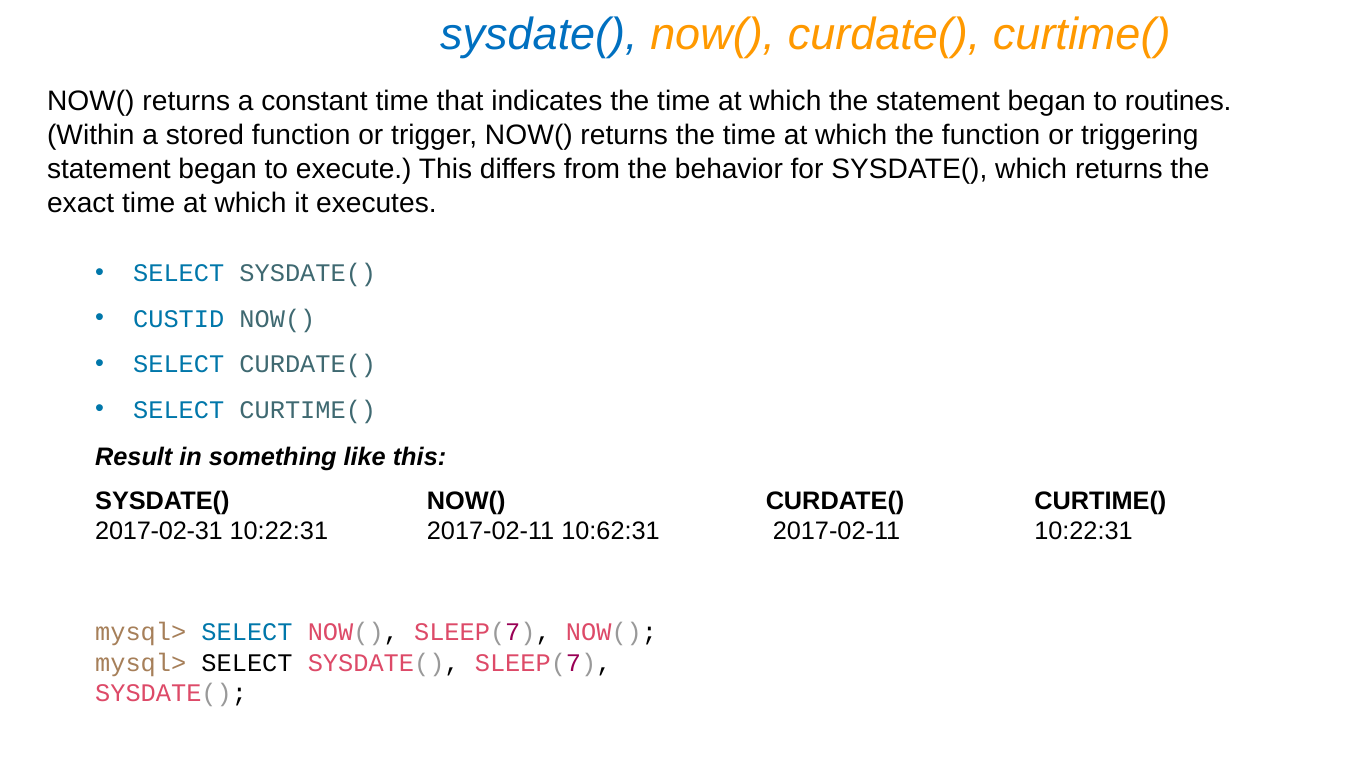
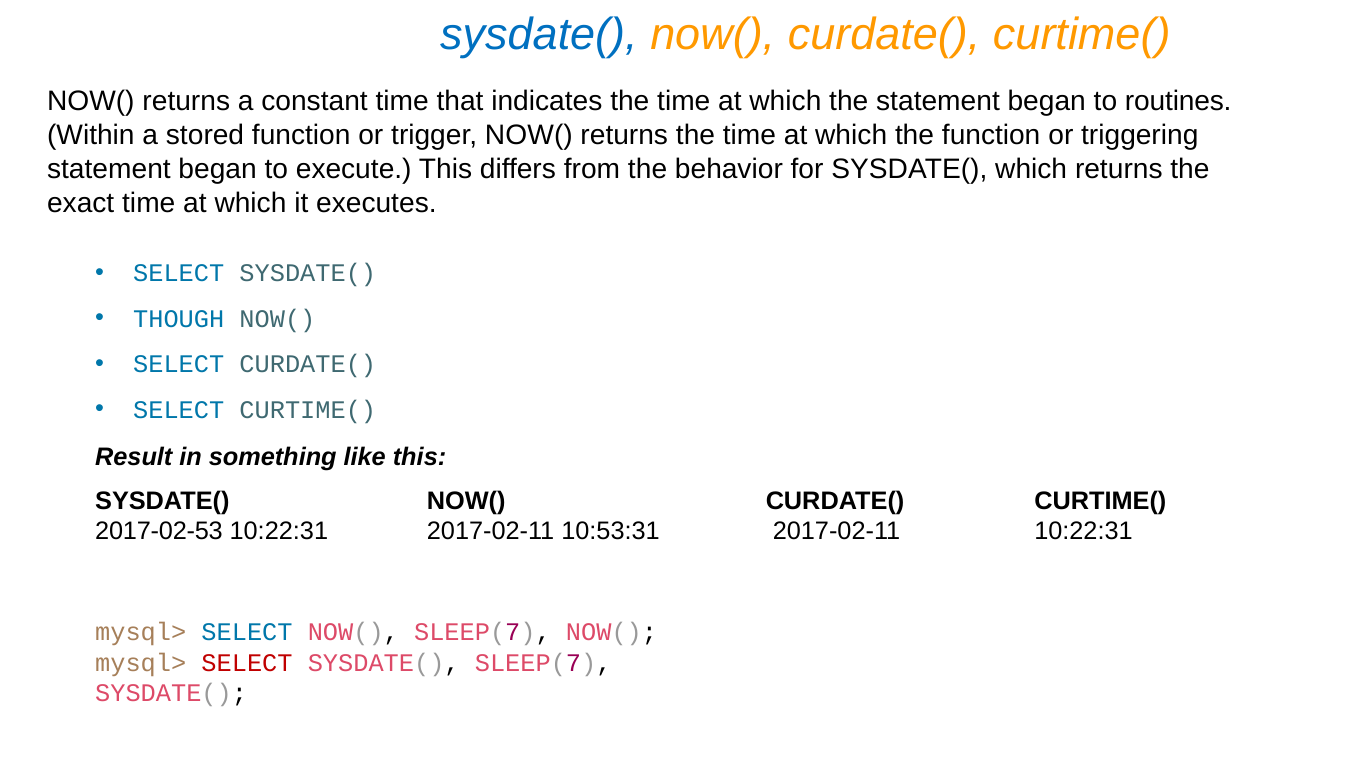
CUSTID: CUSTID -> THOUGH
2017-02-31: 2017-02-31 -> 2017-02-53
10:62:31: 10:62:31 -> 10:53:31
SELECT at (247, 663) colour: black -> red
